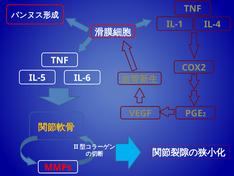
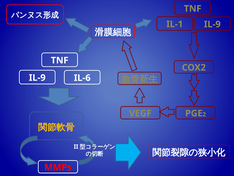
IL-1 IL-4: IL-4 -> IL-9
IL-5 at (37, 78): IL-5 -> IL-9
